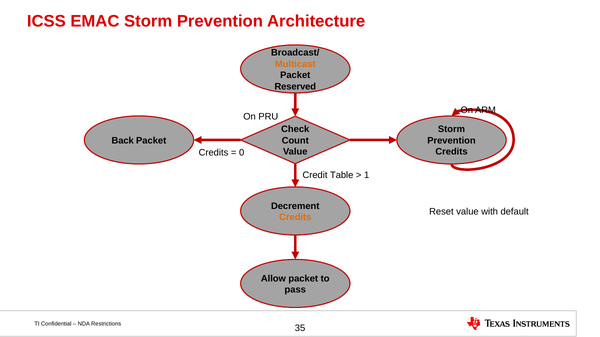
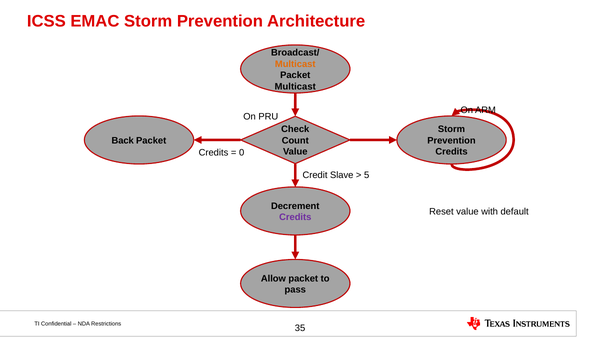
Reserved at (295, 87): Reserved -> Multicast
Table: Table -> Slave
1: 1 -> 5
Credits at (295, 218) colour: orange -> purple
